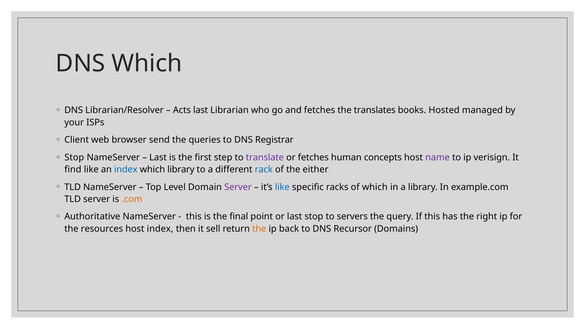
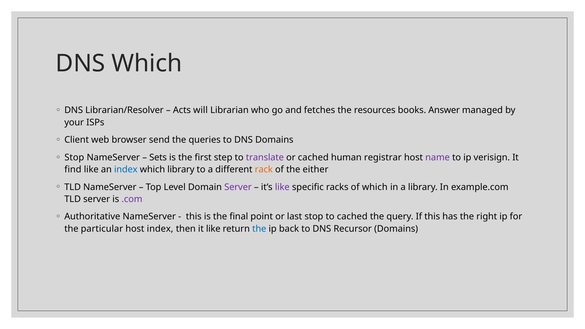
Acts last: last -> will
translates: translates -> resources
Hosted: Hosted -> Answer
DNS Registrar: Registrar -> Domains
Last at (158, 157): Last -> Sets
or fetches: fetches -> cached
concepts: concepts -> registrar
rack colour: blue -> orange
like at (282, 187) colour: blue -> purple
.com colour: orange -> purple
to servers: servers -> cached
resources: resources -> particular
it sell: sell -> like
the at (259, 229) colour: orange -> blue
